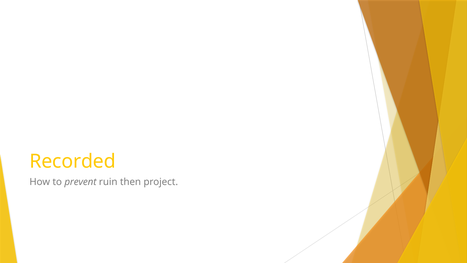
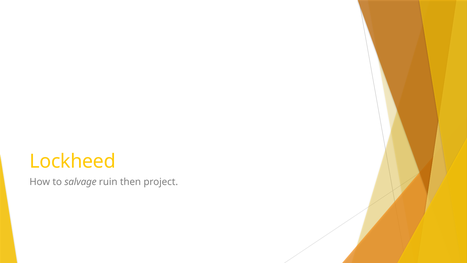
Recorded: Recorded -> Lockheed
prevent: prevent -> salvage
